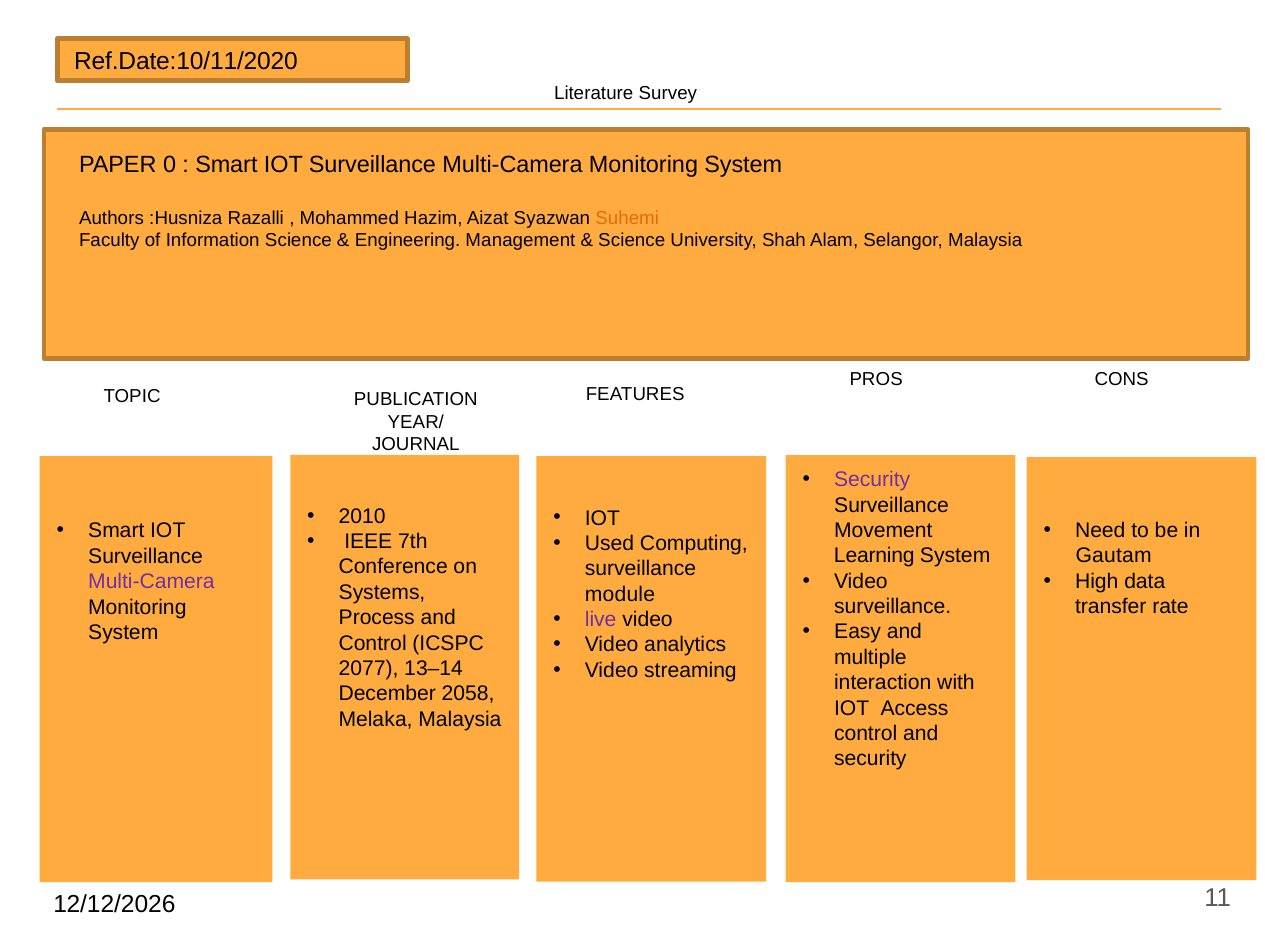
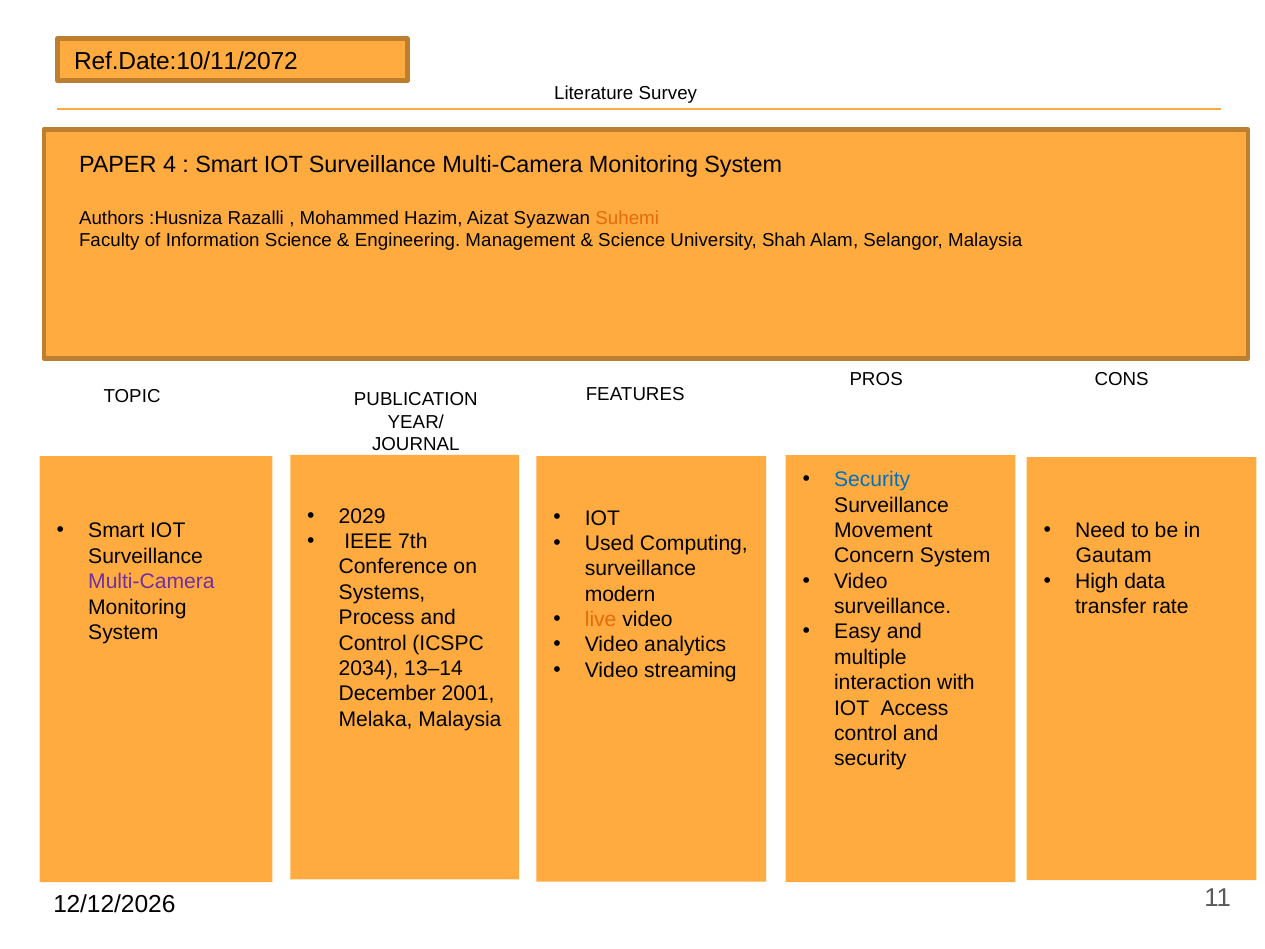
Ref.Date:10/11/2020: Ref.Date:10/11/2020 -> Ref.Date:10/11/2072
0: 0 -> 4
Security at (872, 480) colour: purple -> blue
2010: 2010 -> 2029
Learning: Learning -> Concern
module: module -> modern
live colour: purple -> orange
2077: 2077 -> 2034
2058: 2058 -> 2001
